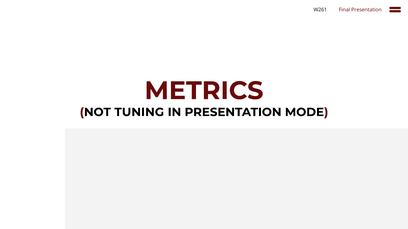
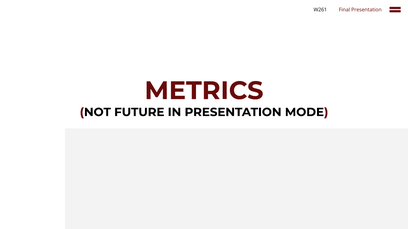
TUNING: TUNING -> FUTURE
